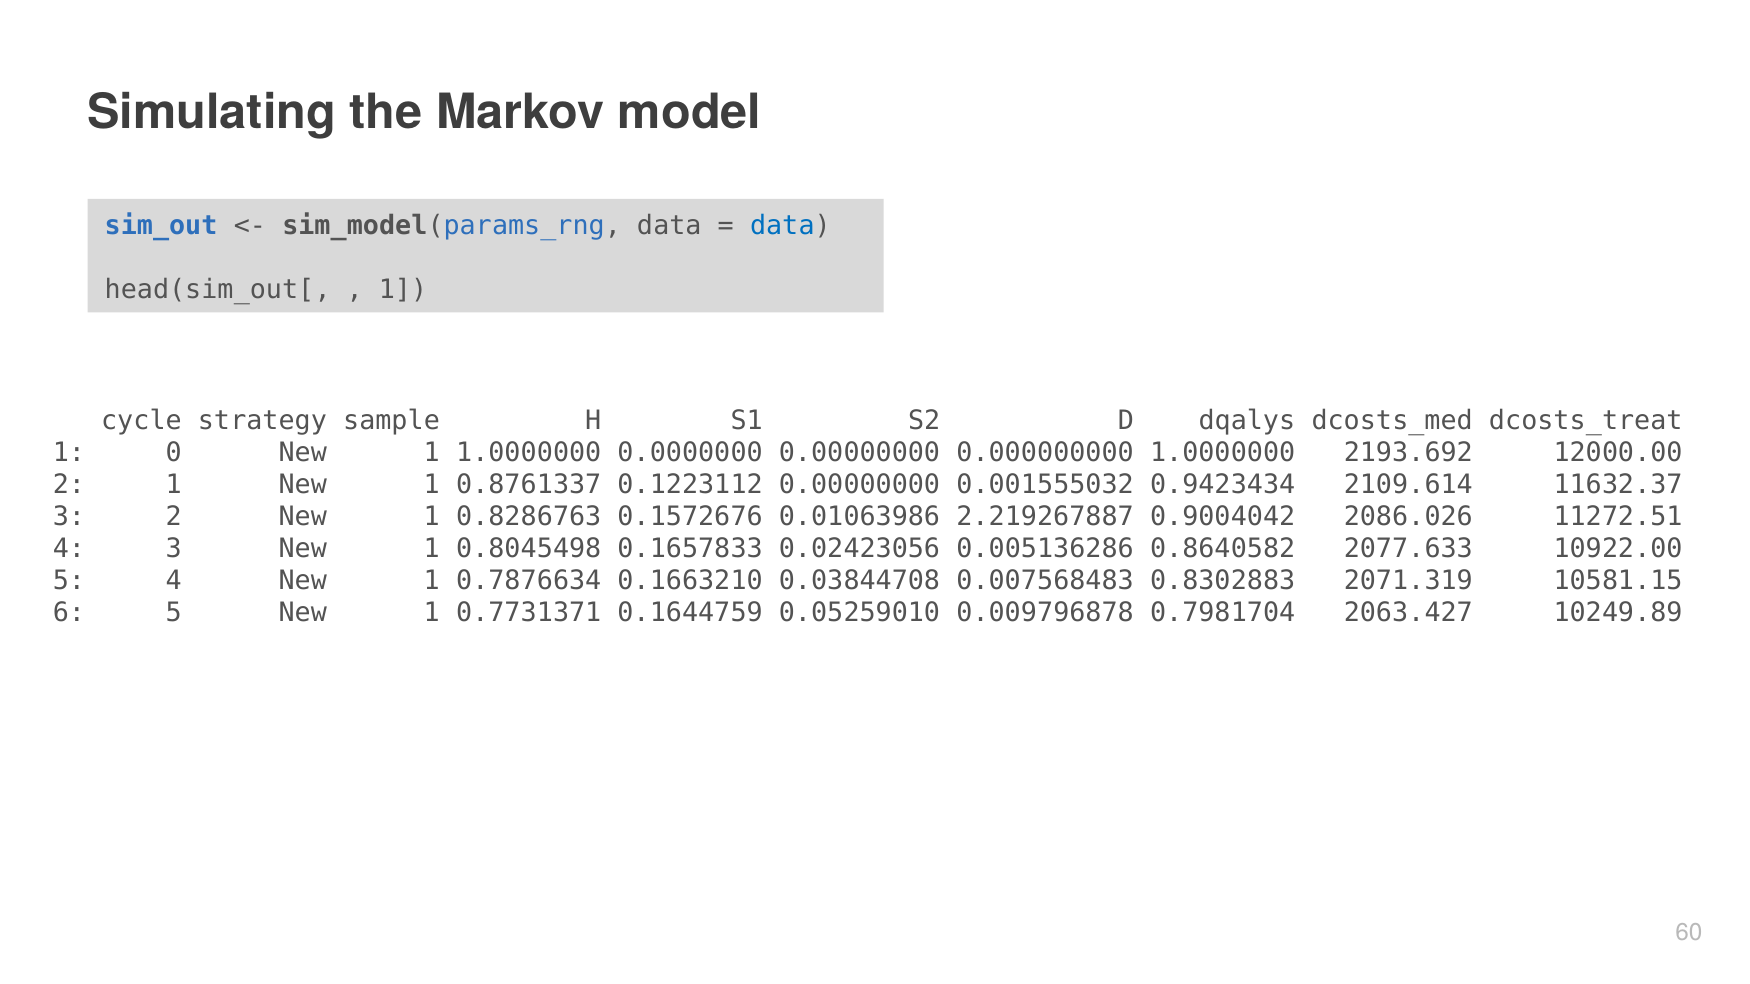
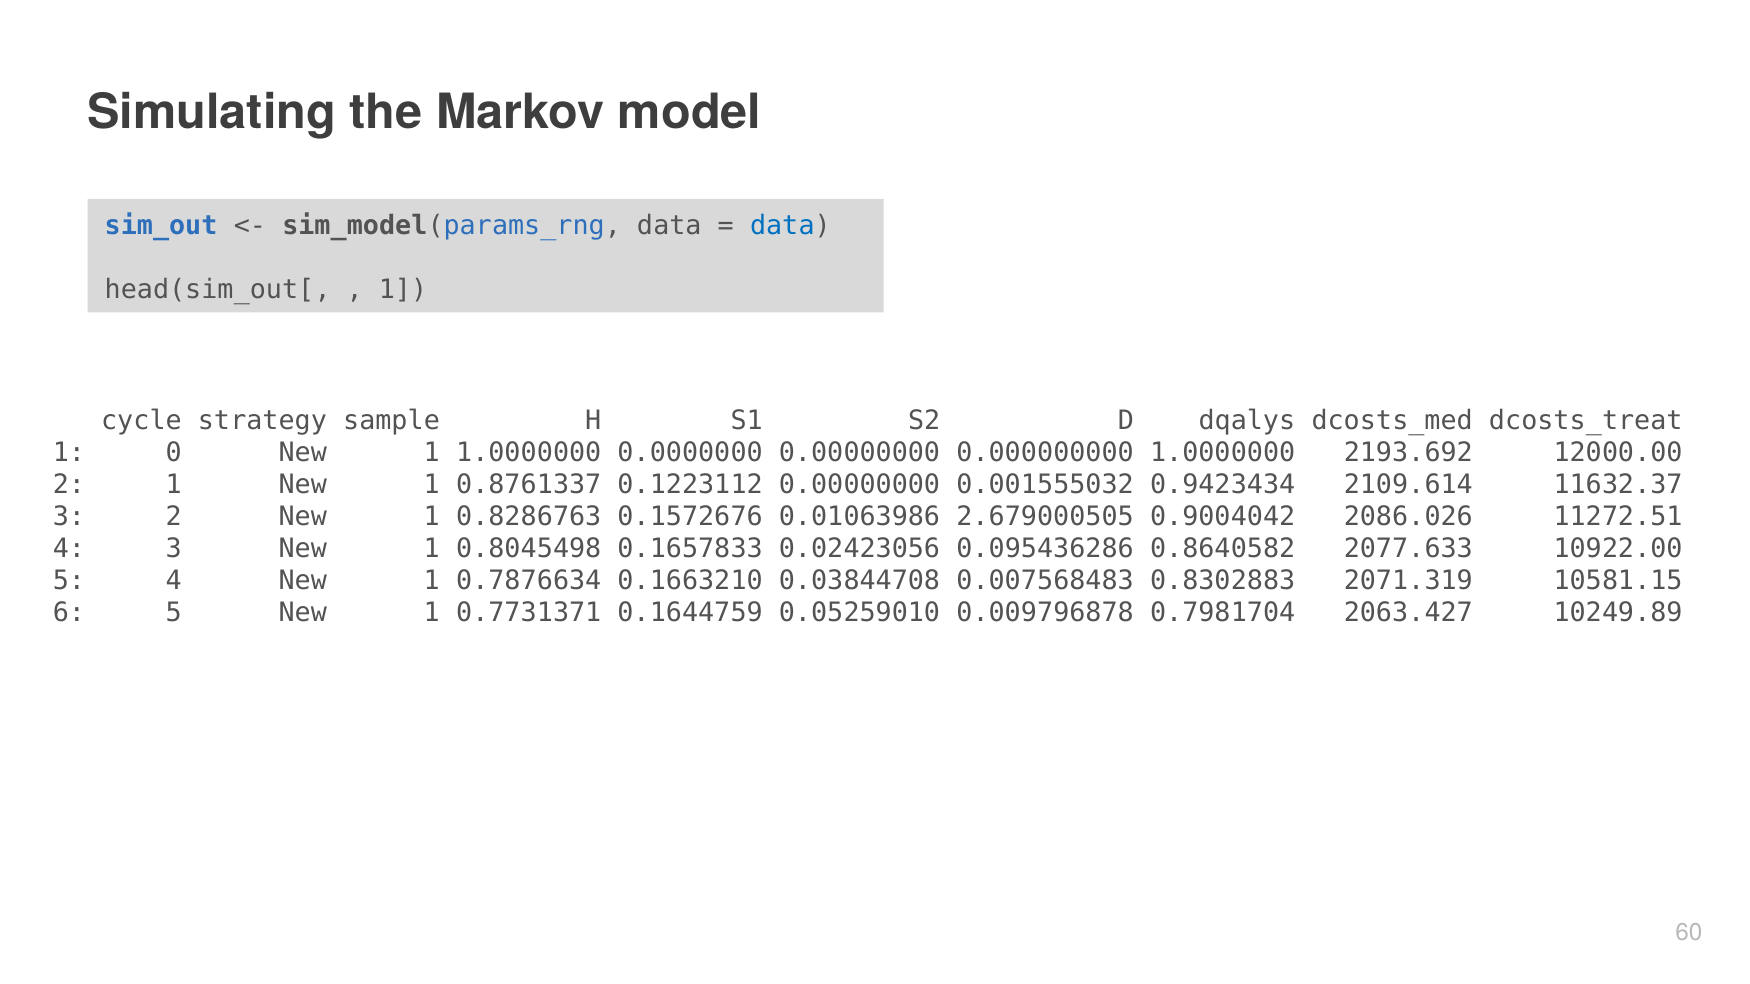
2.219267887: 2.219267887 -> 2.679000505
0.005136286: 0.005136286 -> 0.095436286
